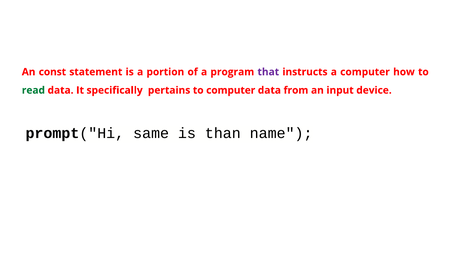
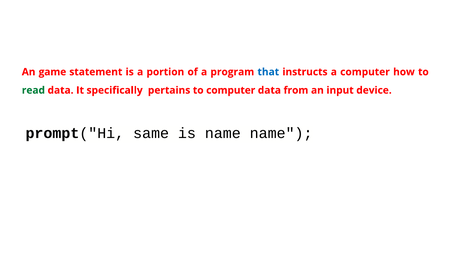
const: const -> game
that colour: purple -> blue
is than: than -> name
